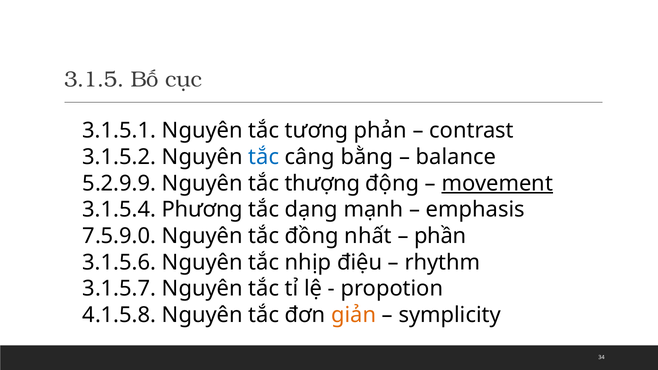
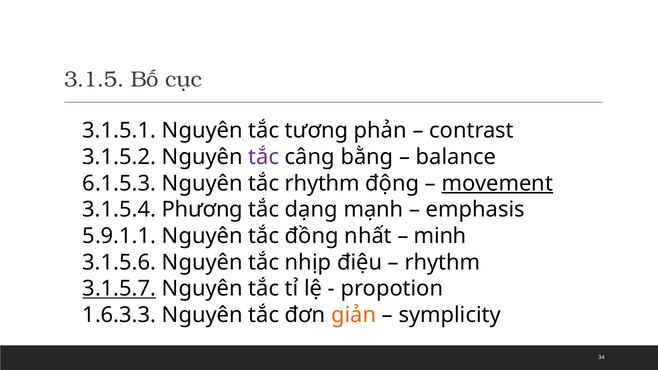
tắc at (264, 157) colour: blue -> purple
5.2.9.9: 5.2.9.9 -> 6.1.5.3
tắc thượng: thượng -> rhythm
7.5.9.0: 7.5.9.0 -> 5.9.1.1
phần: phần -> minh
3.1.5.7 underline: none -> present
4.1.5.8: 4.1.5.8 -> 1.6.3.3
